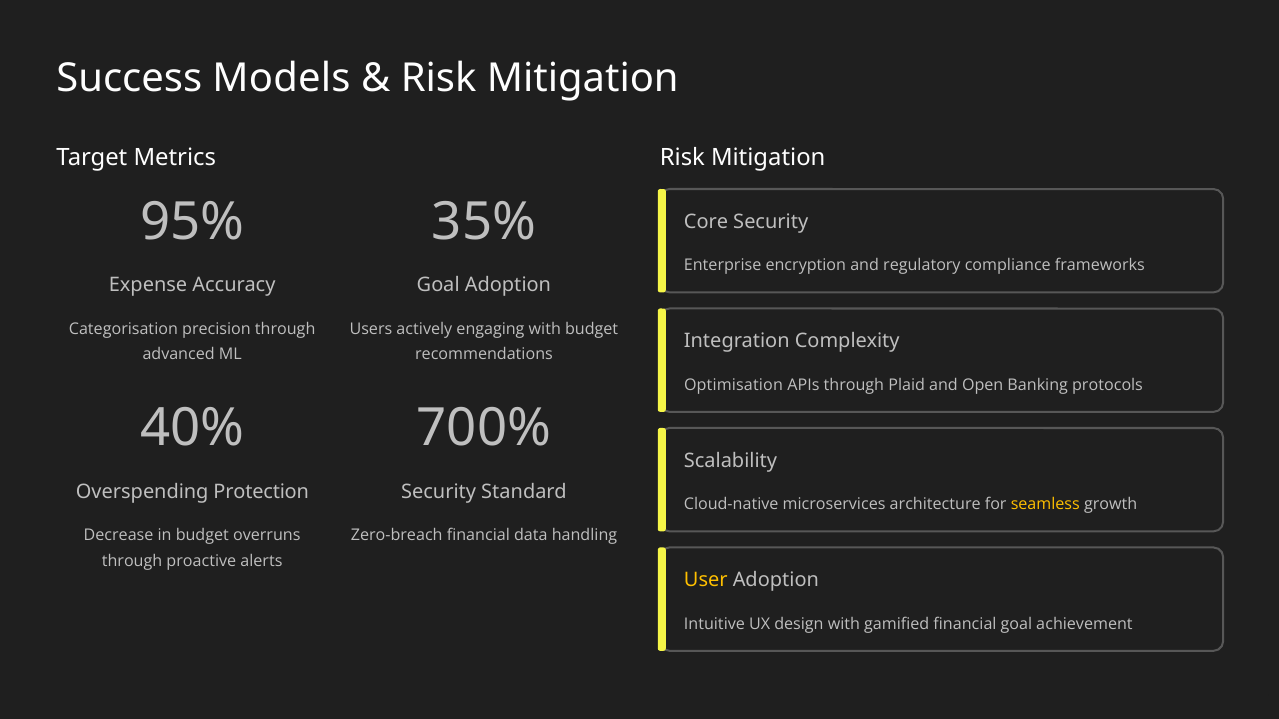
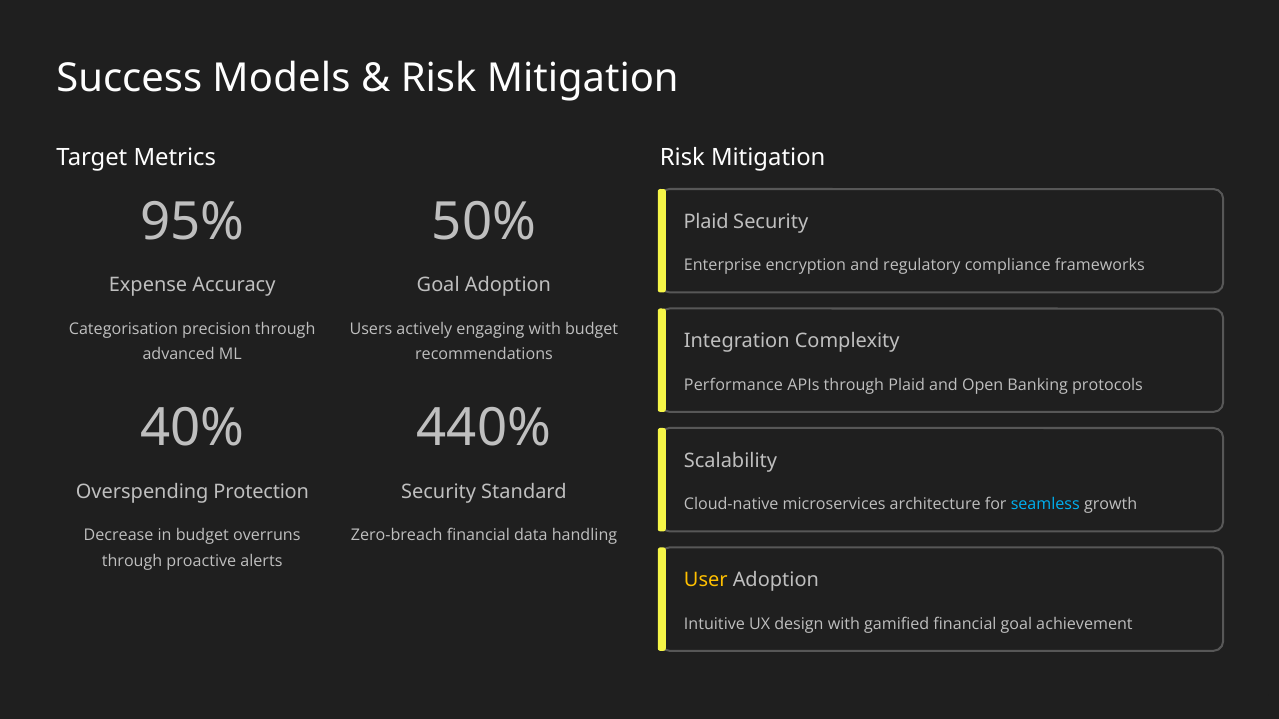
35%: 35% -> 50%
Core at (706, 222): Core -> Plaid
Optimisation: Optimisation -> Performance
700%: 700% -> 440%
seamless colour: yellow -> light blue
